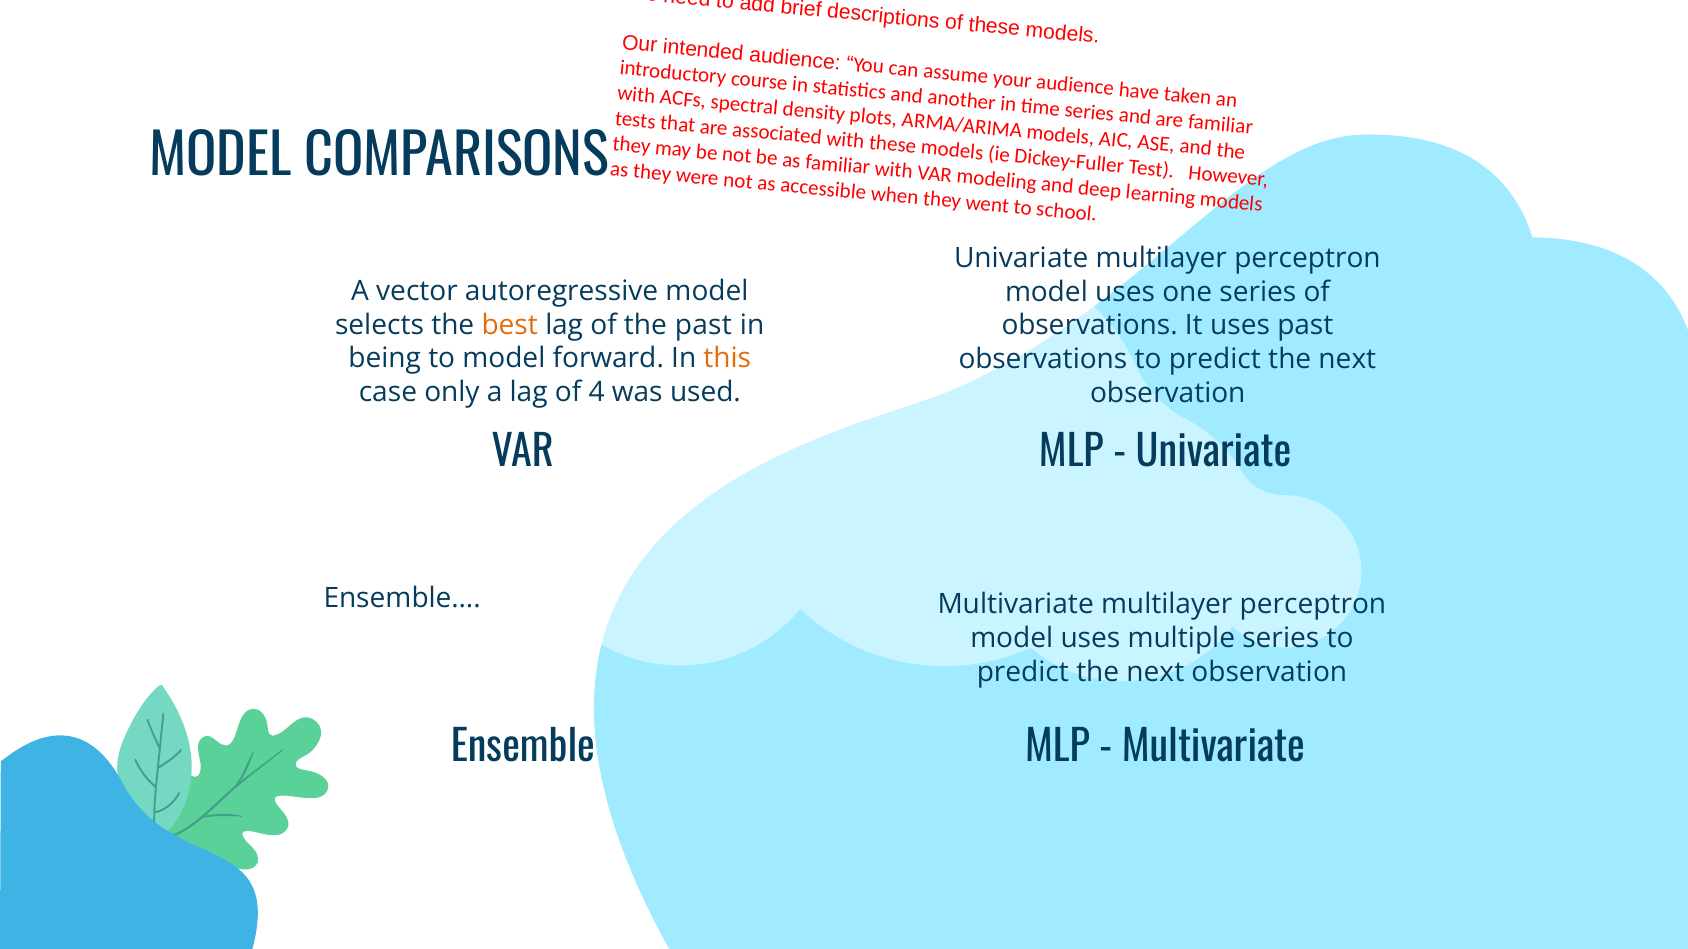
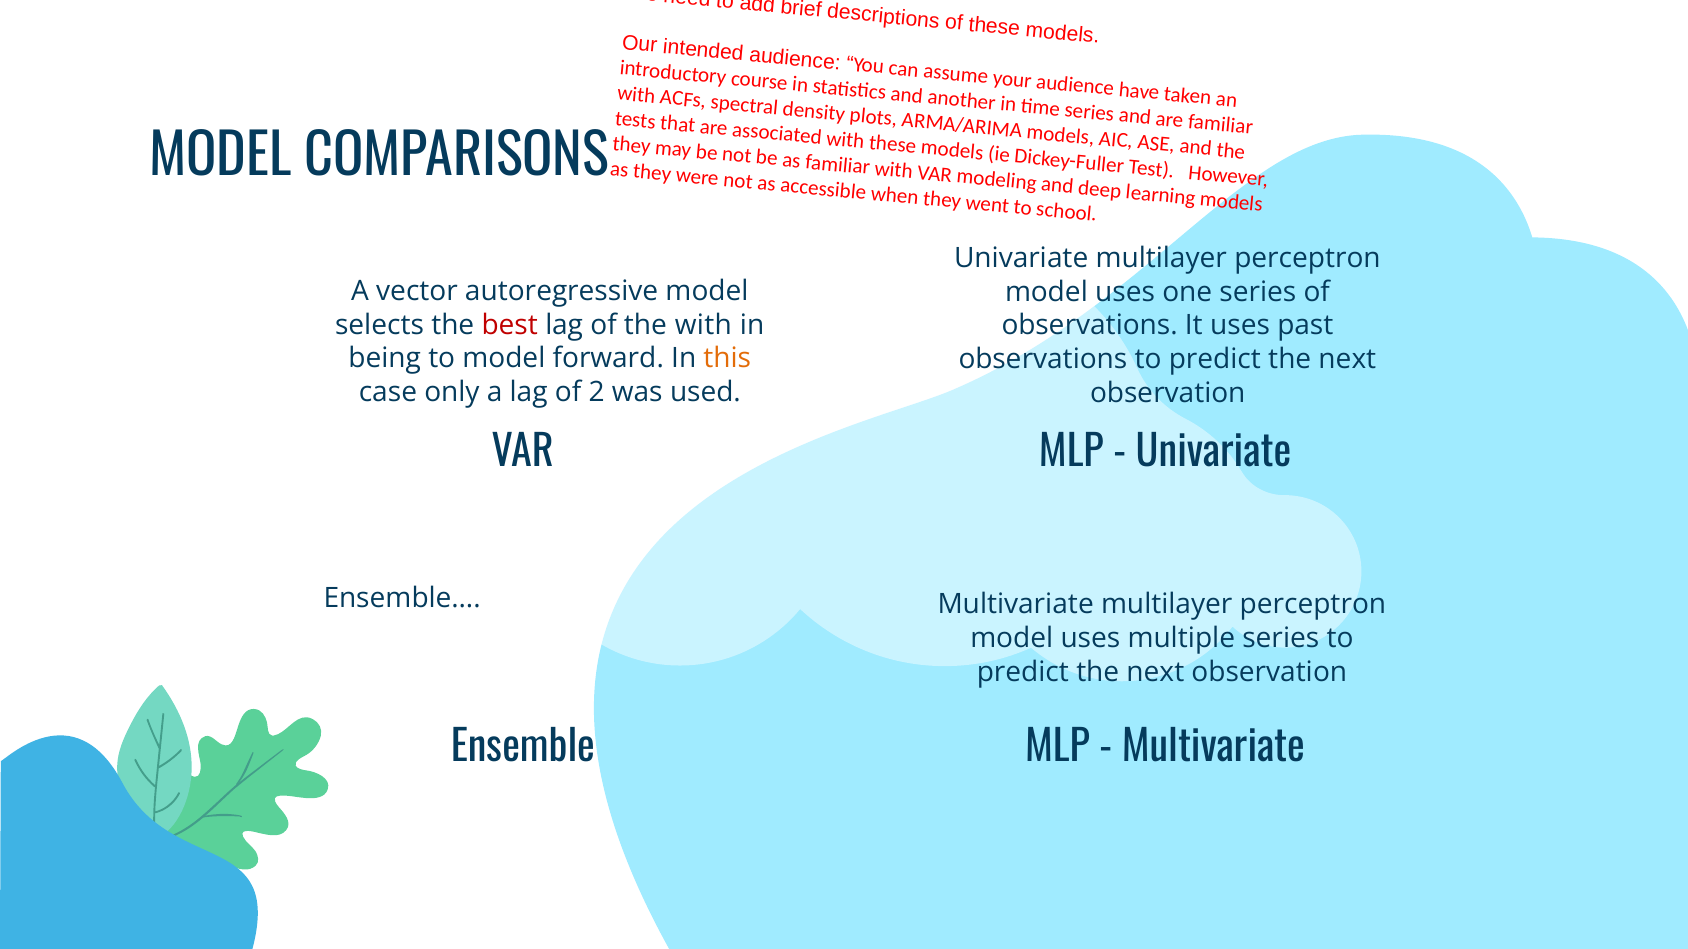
best colour: orange -> red
the past: past -> with
4: 4 -> 2
